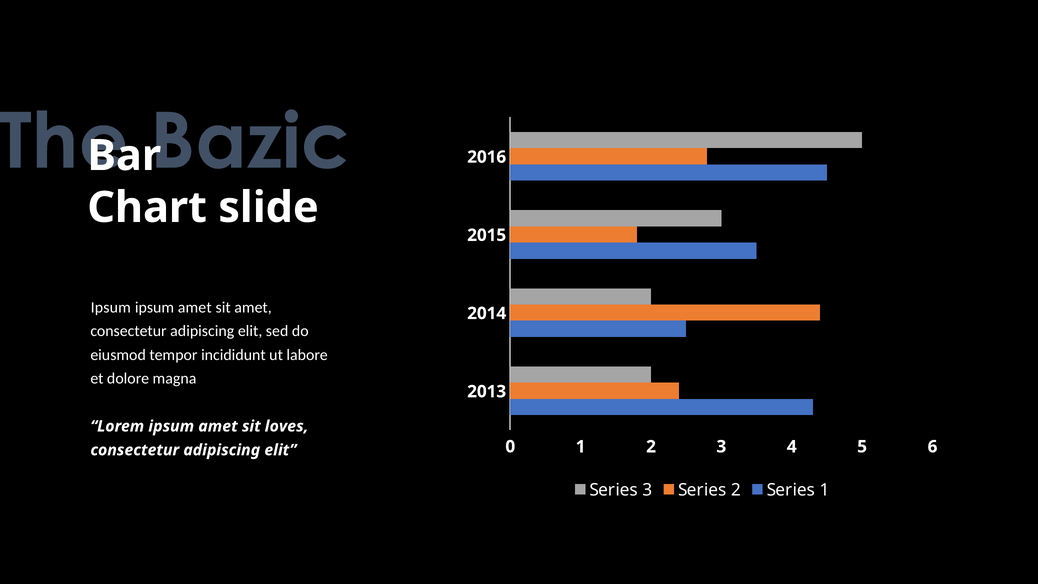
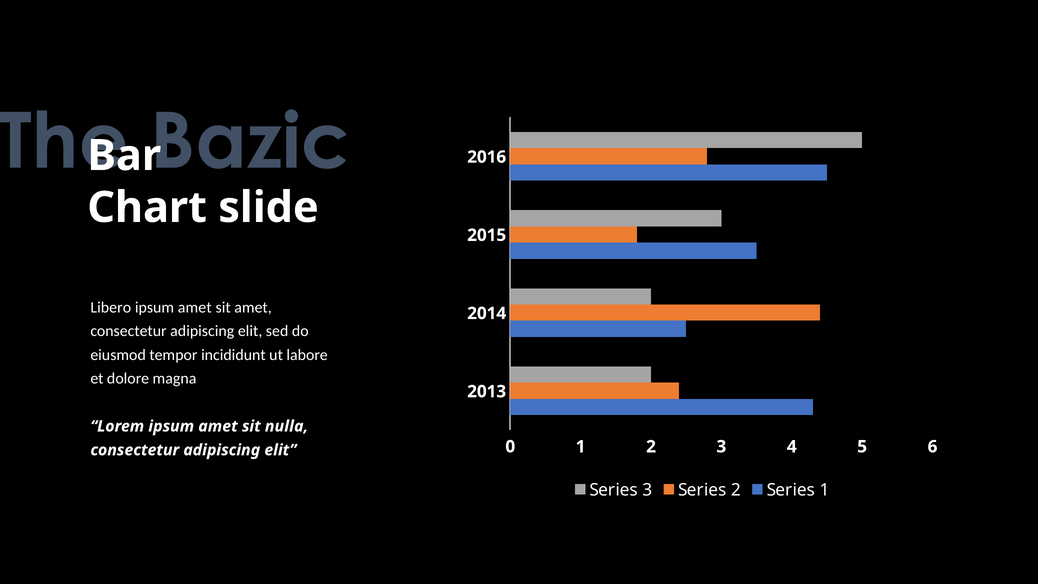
Ipsum at (111, 307): Ipsum -> Libero
loves: loves -> nulla
